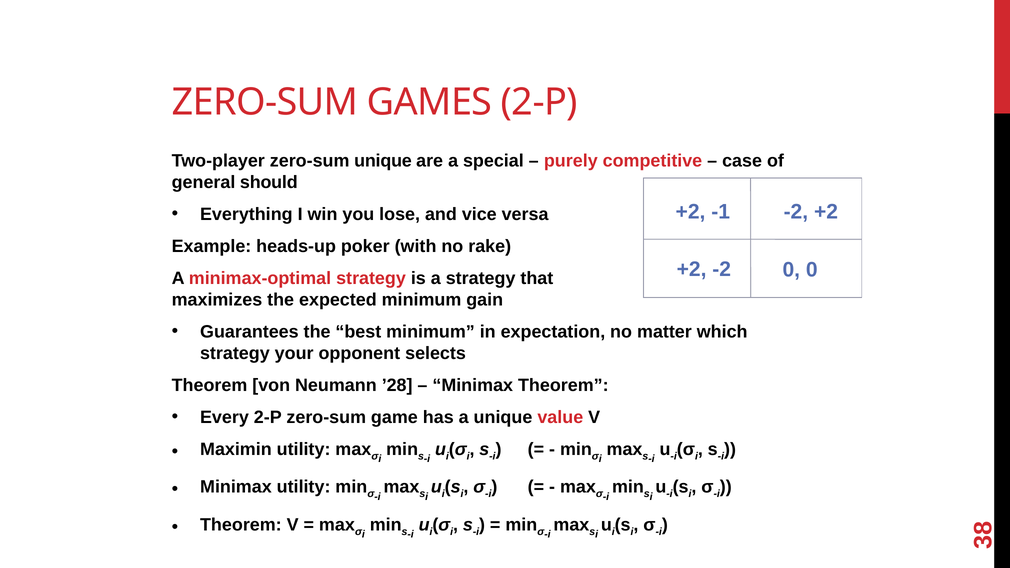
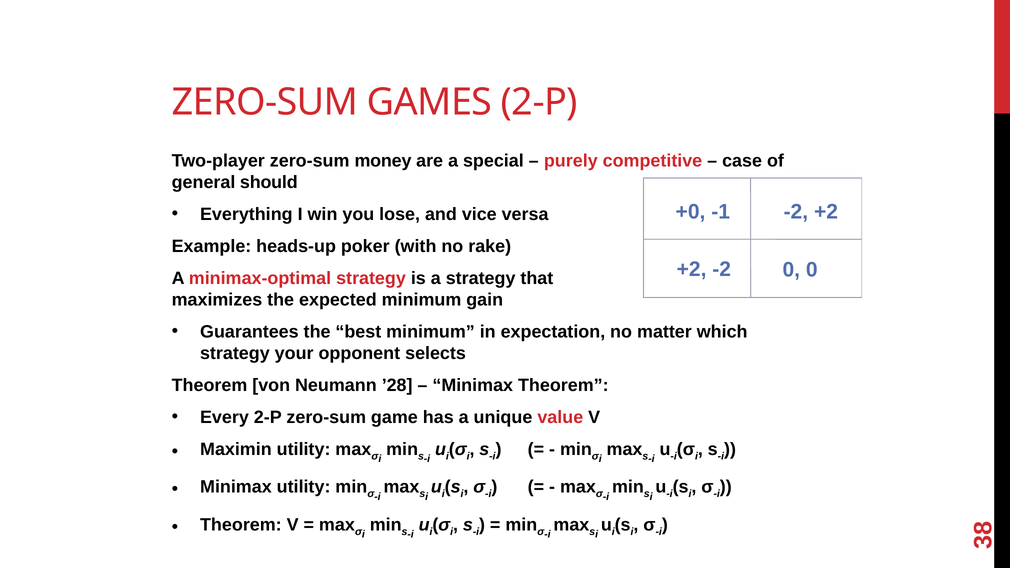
zero-sum unique: unique -> money
+2 at (691, 212): +2 -> +0
